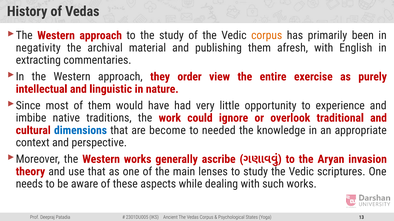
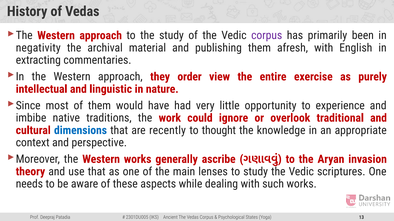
corpus at (267, 36) colour: orange -> purple
become: become -> recently
needed: needed -> thought
